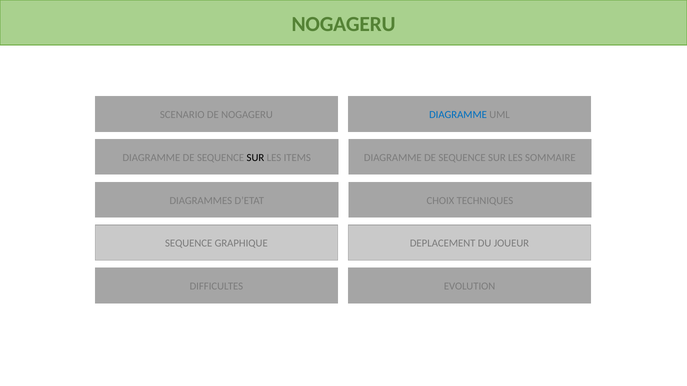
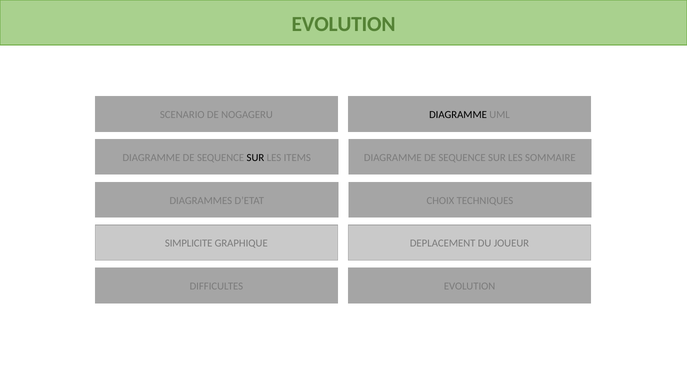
NOGAGERU at (344, 24): NOGAGERU -> EVOLUTION
DIAGRAMME at (458, 115) colour: blue -> black
SEQUENCE at (189, 244): SEQUENCE -> SIMPLICITE
